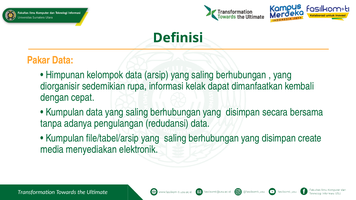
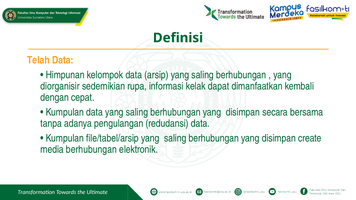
Pakar: Pakar -> Telah
media menyediakan: menyediakan -> berhubungan
